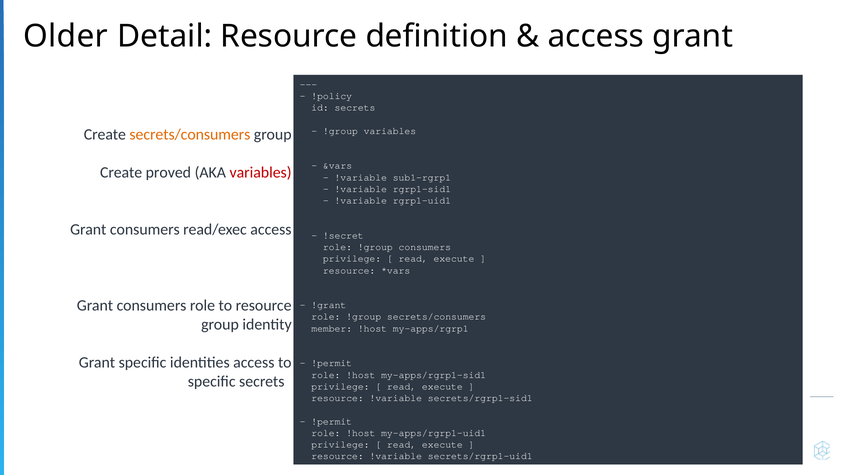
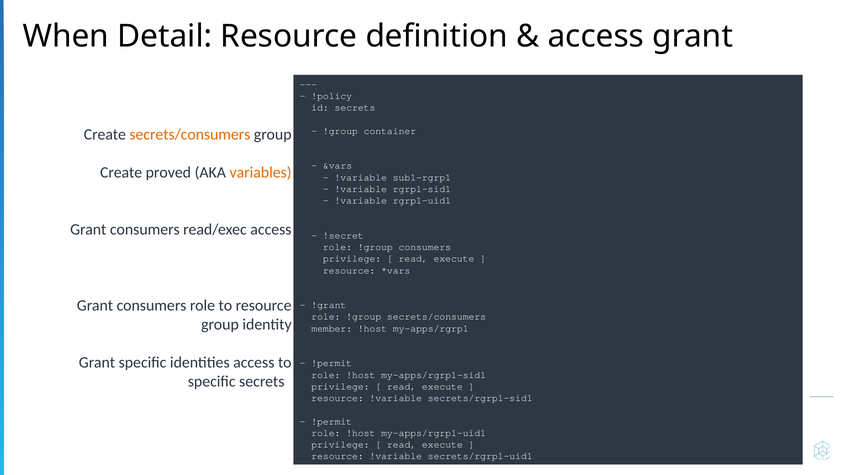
Older: Older -> When
!group variables: variables -> container
variables at (261, 173) colour: red -> orange
